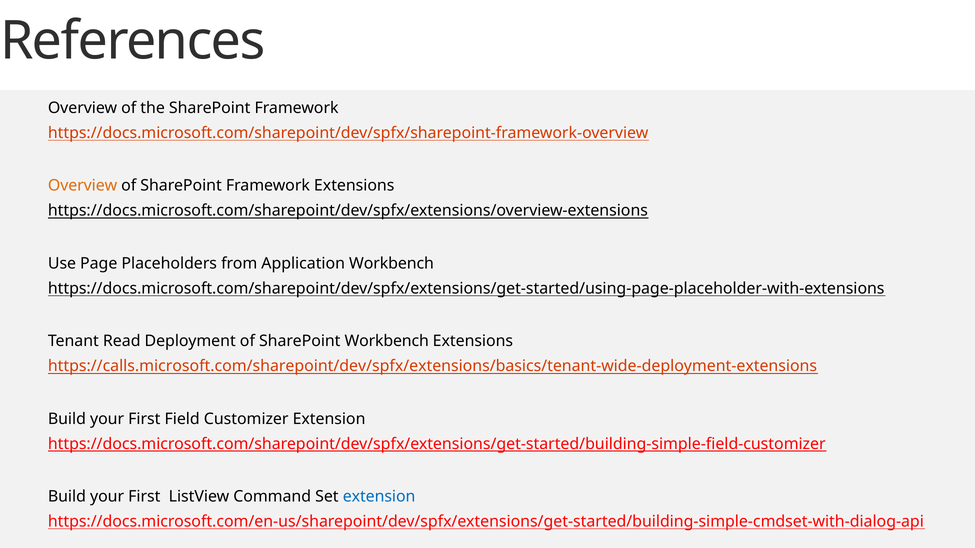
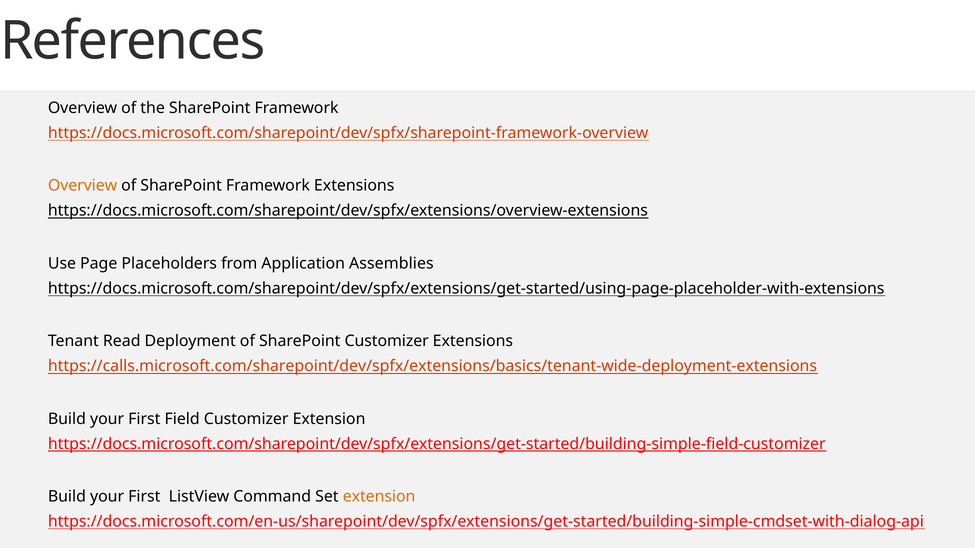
Application Workbench: Workbench -> Assemblies
SharePoint Workbench: Workbench -> Customizer
extension at (379, 497) colour: blue -> orange
